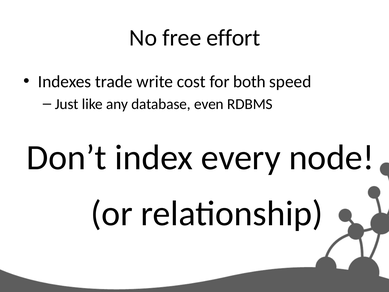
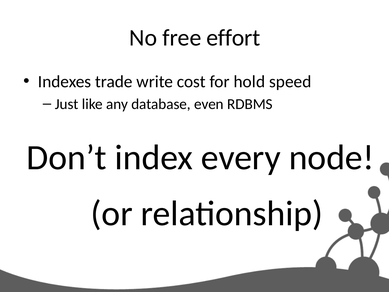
both: both -> hold
